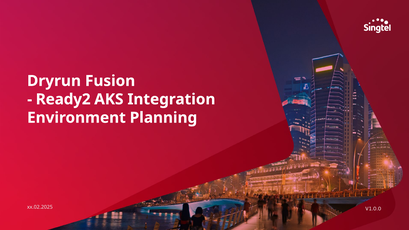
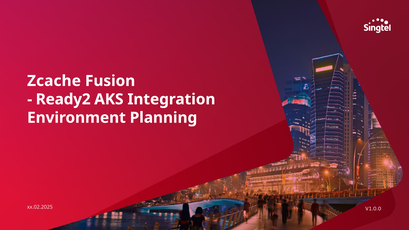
Dryrun: Dryrun -> Zcache
